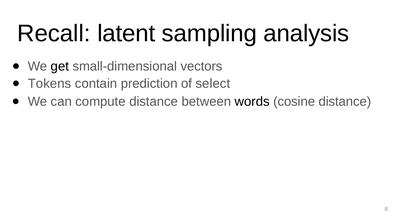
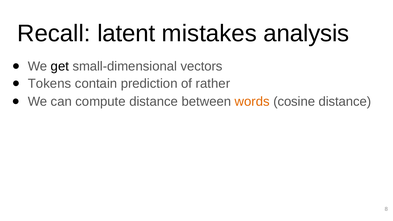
sampling: sampling -> mistakes
select: select -> rather
words colour: black -> orange
